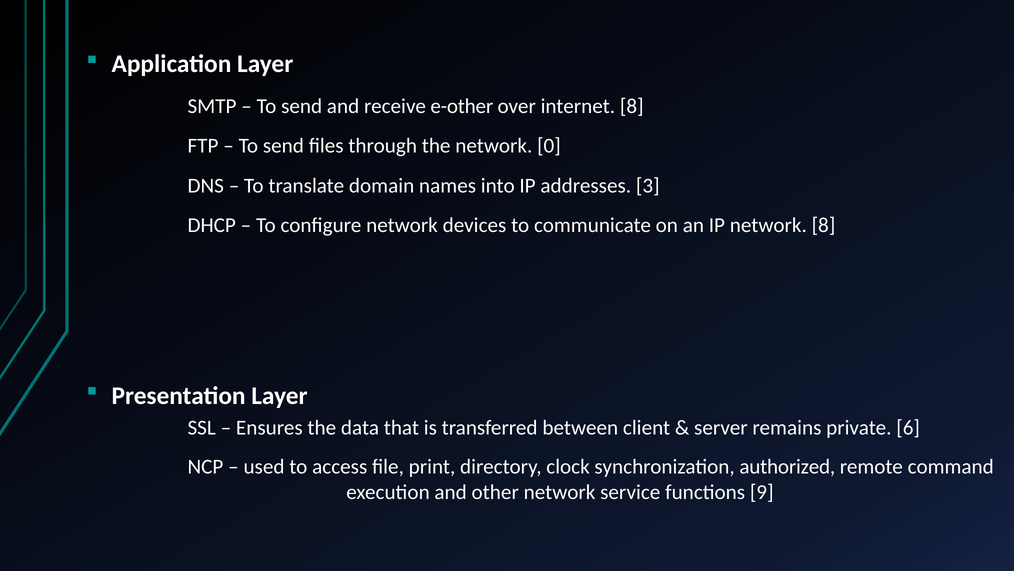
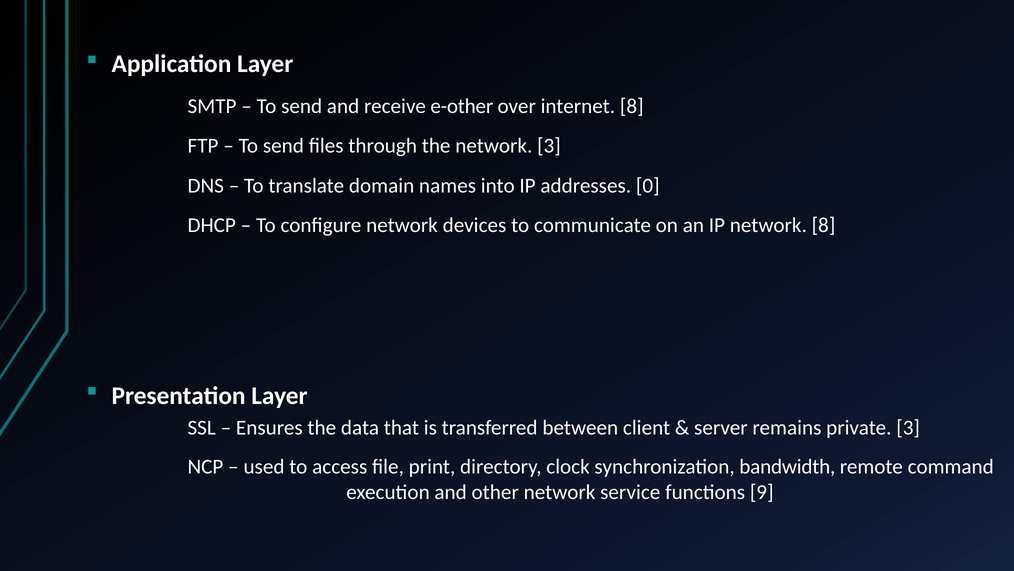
network 0: 0 -> 3
3: 3 -> 0
private 6: 6 -> 3
authorized: authorized -> bandwidth
